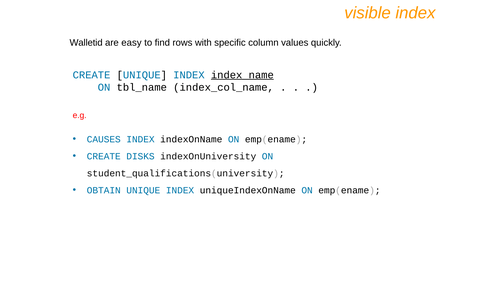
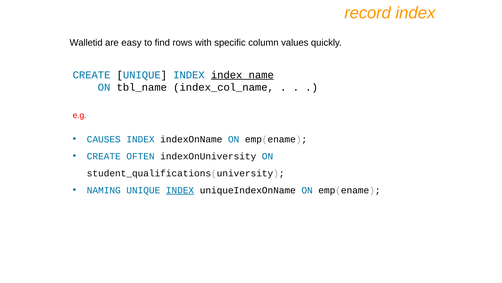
visible: visible -> record
DISKS: DISKS -> OFTEN
OBTAIN: OBTAIN -> NAMING
INDEX at (180, 190) underline: none -> present
